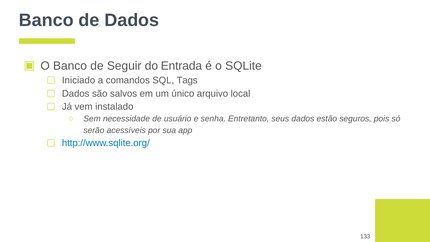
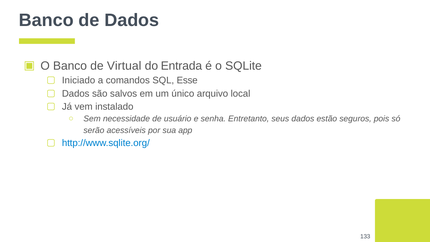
Seguir: Seguir -> Virtual
Tags: Tags -> Esse
